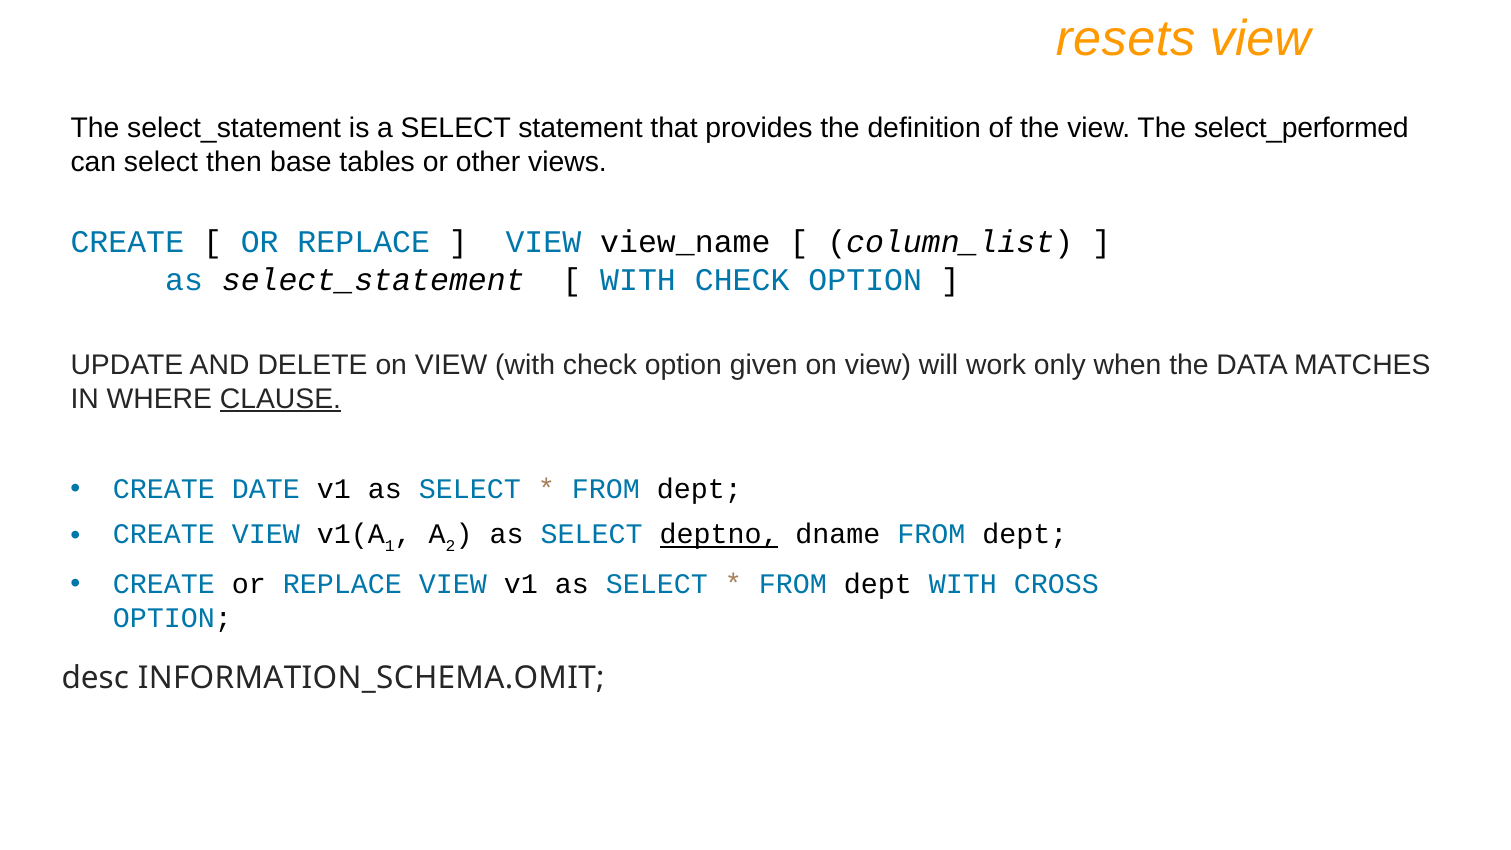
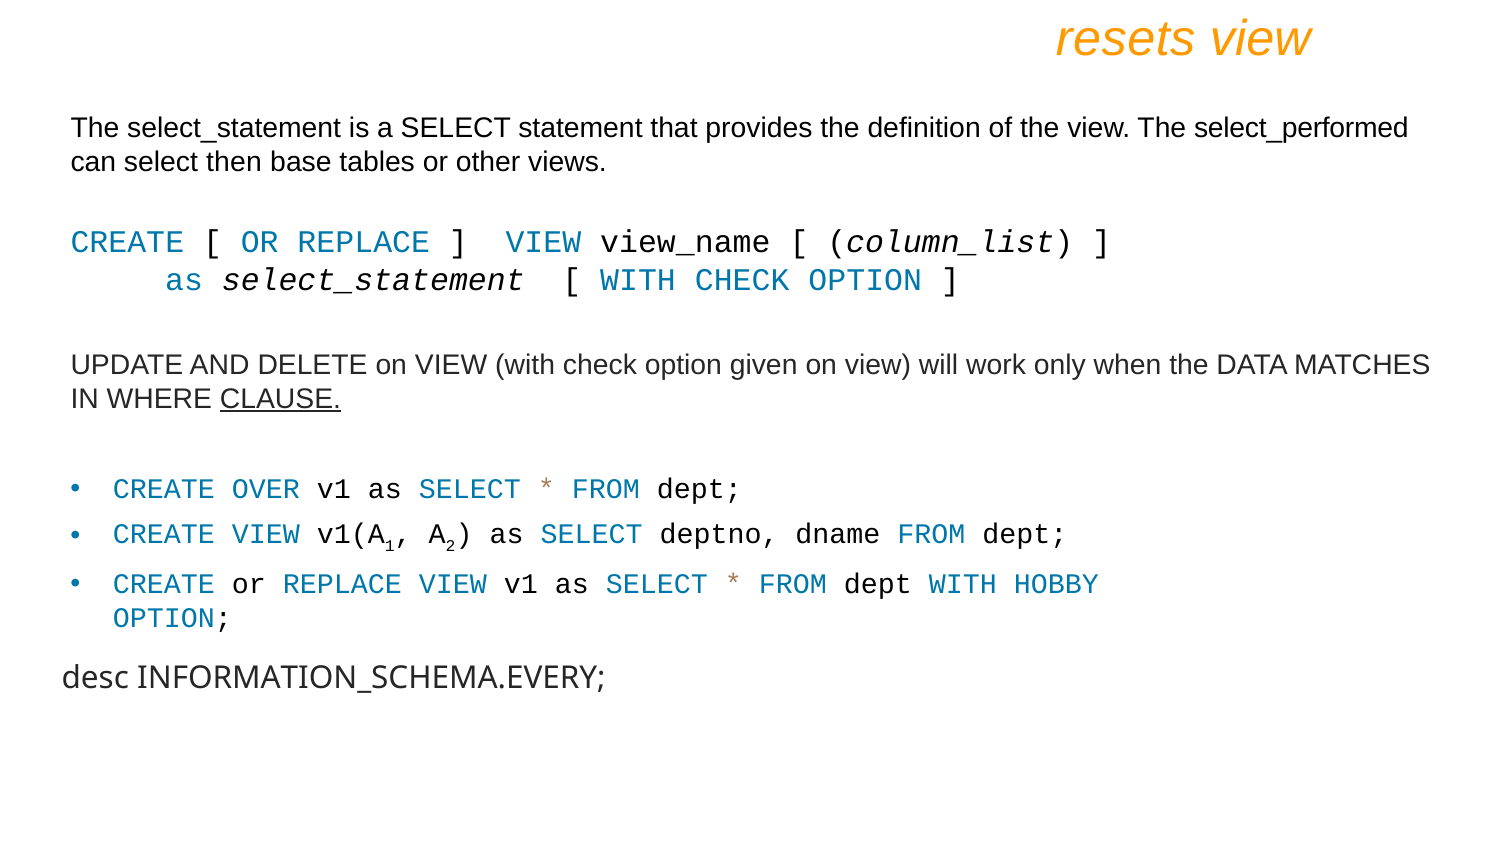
DATE: DATE -> OVER
deptno underline: present -> none
CROSS: CROSS -> HOBBY
INFORMATION_SCHEMA.OMIT: INFORMATION_SCHEMA.OMIT -> INFORMATION_SCHEMA.EVERY
